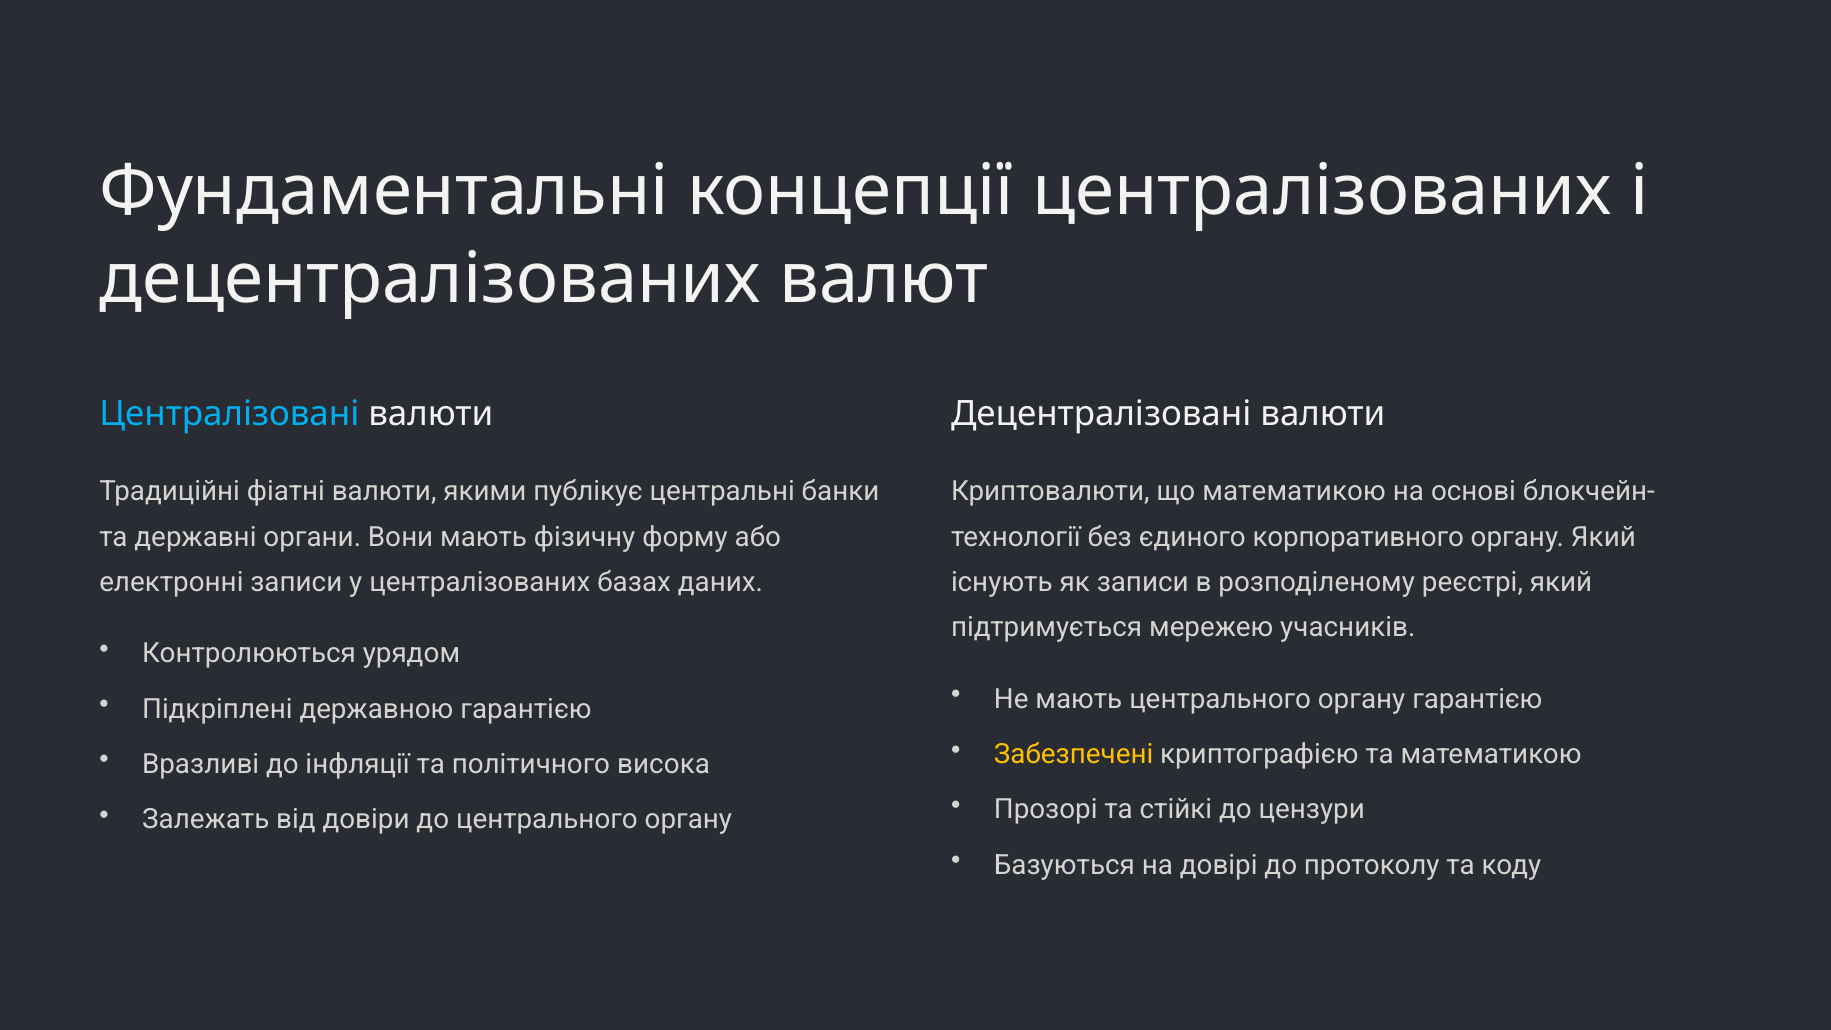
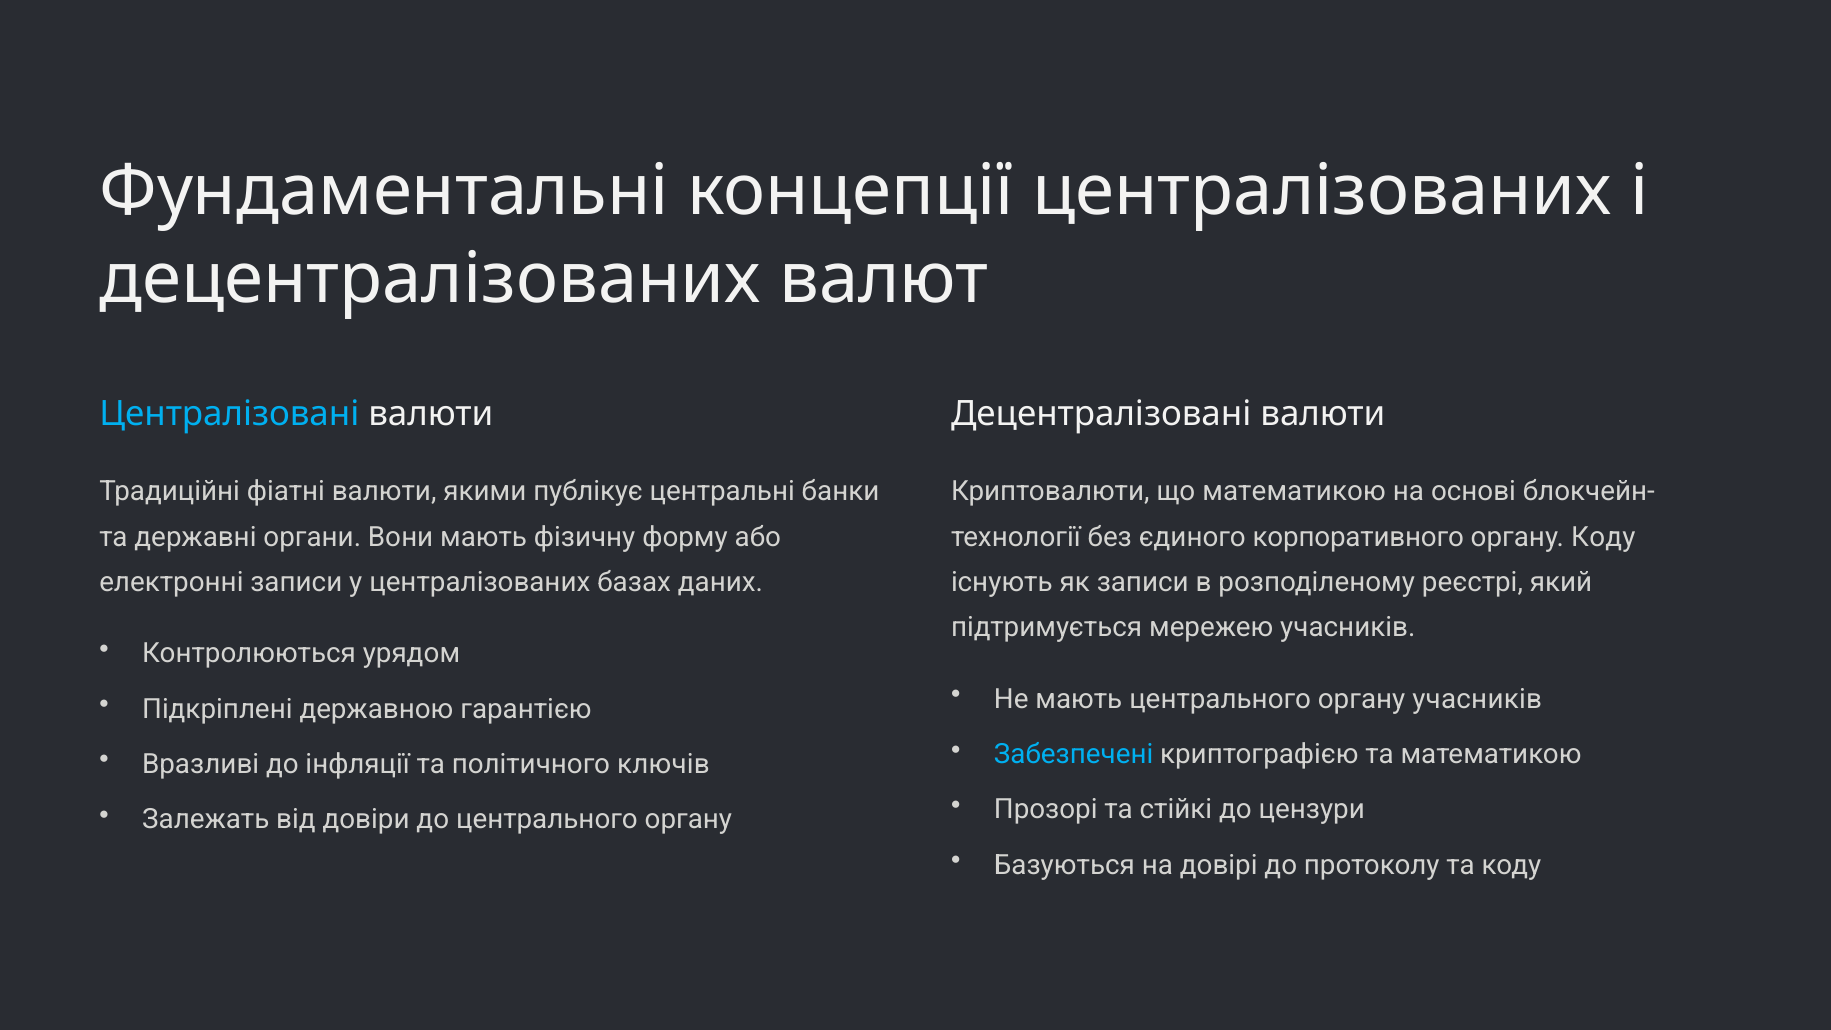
органу Який: Який -> Коду
органу гарантією: гарантією -> учасників
Забезпечені colour: yellow -> light blue
висока: висока -> ключів
